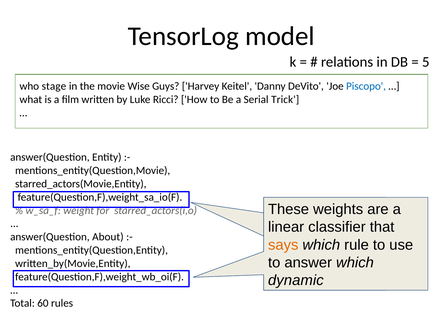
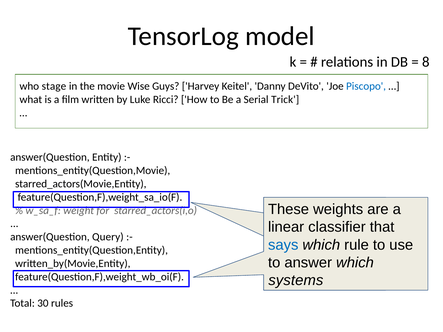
5: 5 -> 8
About: About -> Query
says colour: orange -> blue
dynamic: dynamic -> systems
60: 60 -> 30
